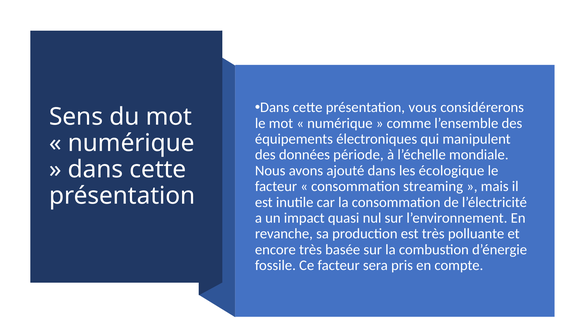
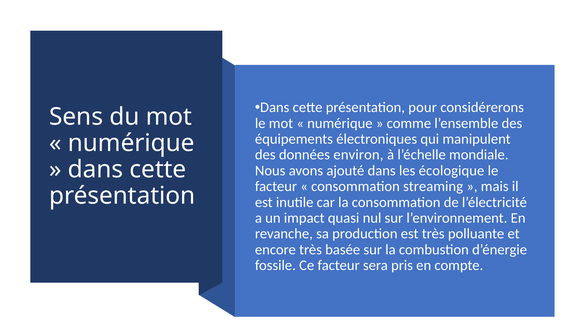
vous: vous -> pour
période: période -> environ
